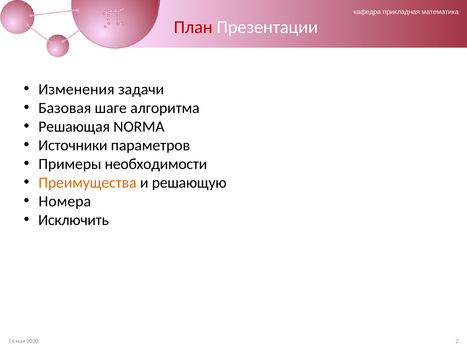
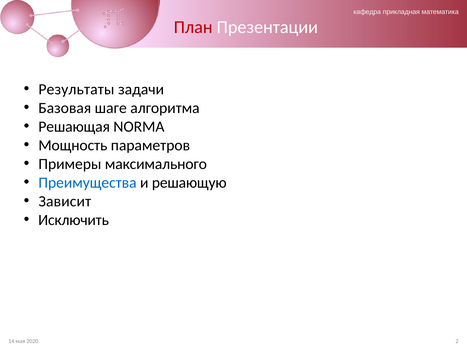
Изменения: Изменения -> Результаты
Источники: Источники -> Мощность
необходимости: необходимости -> максимального
Преимущества colour: orange -> blue
Номера: Номера -> Зависит
